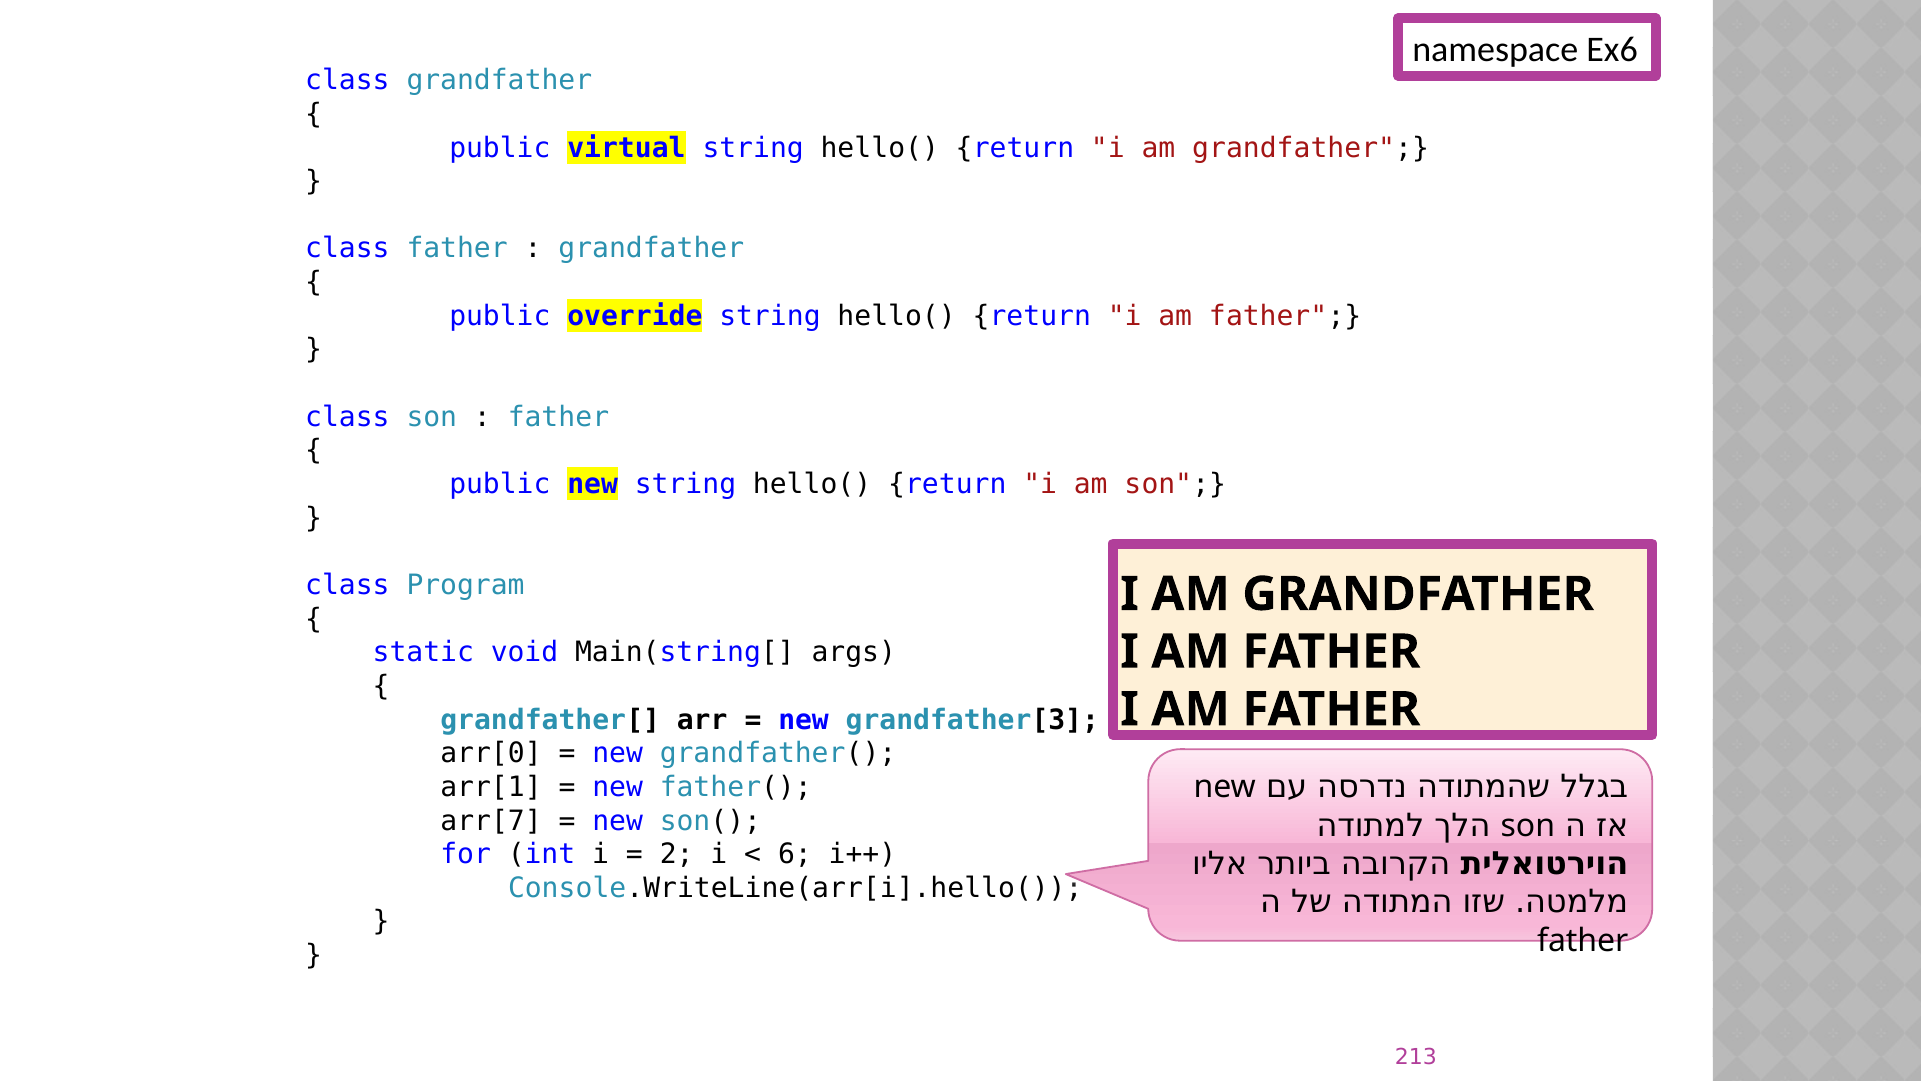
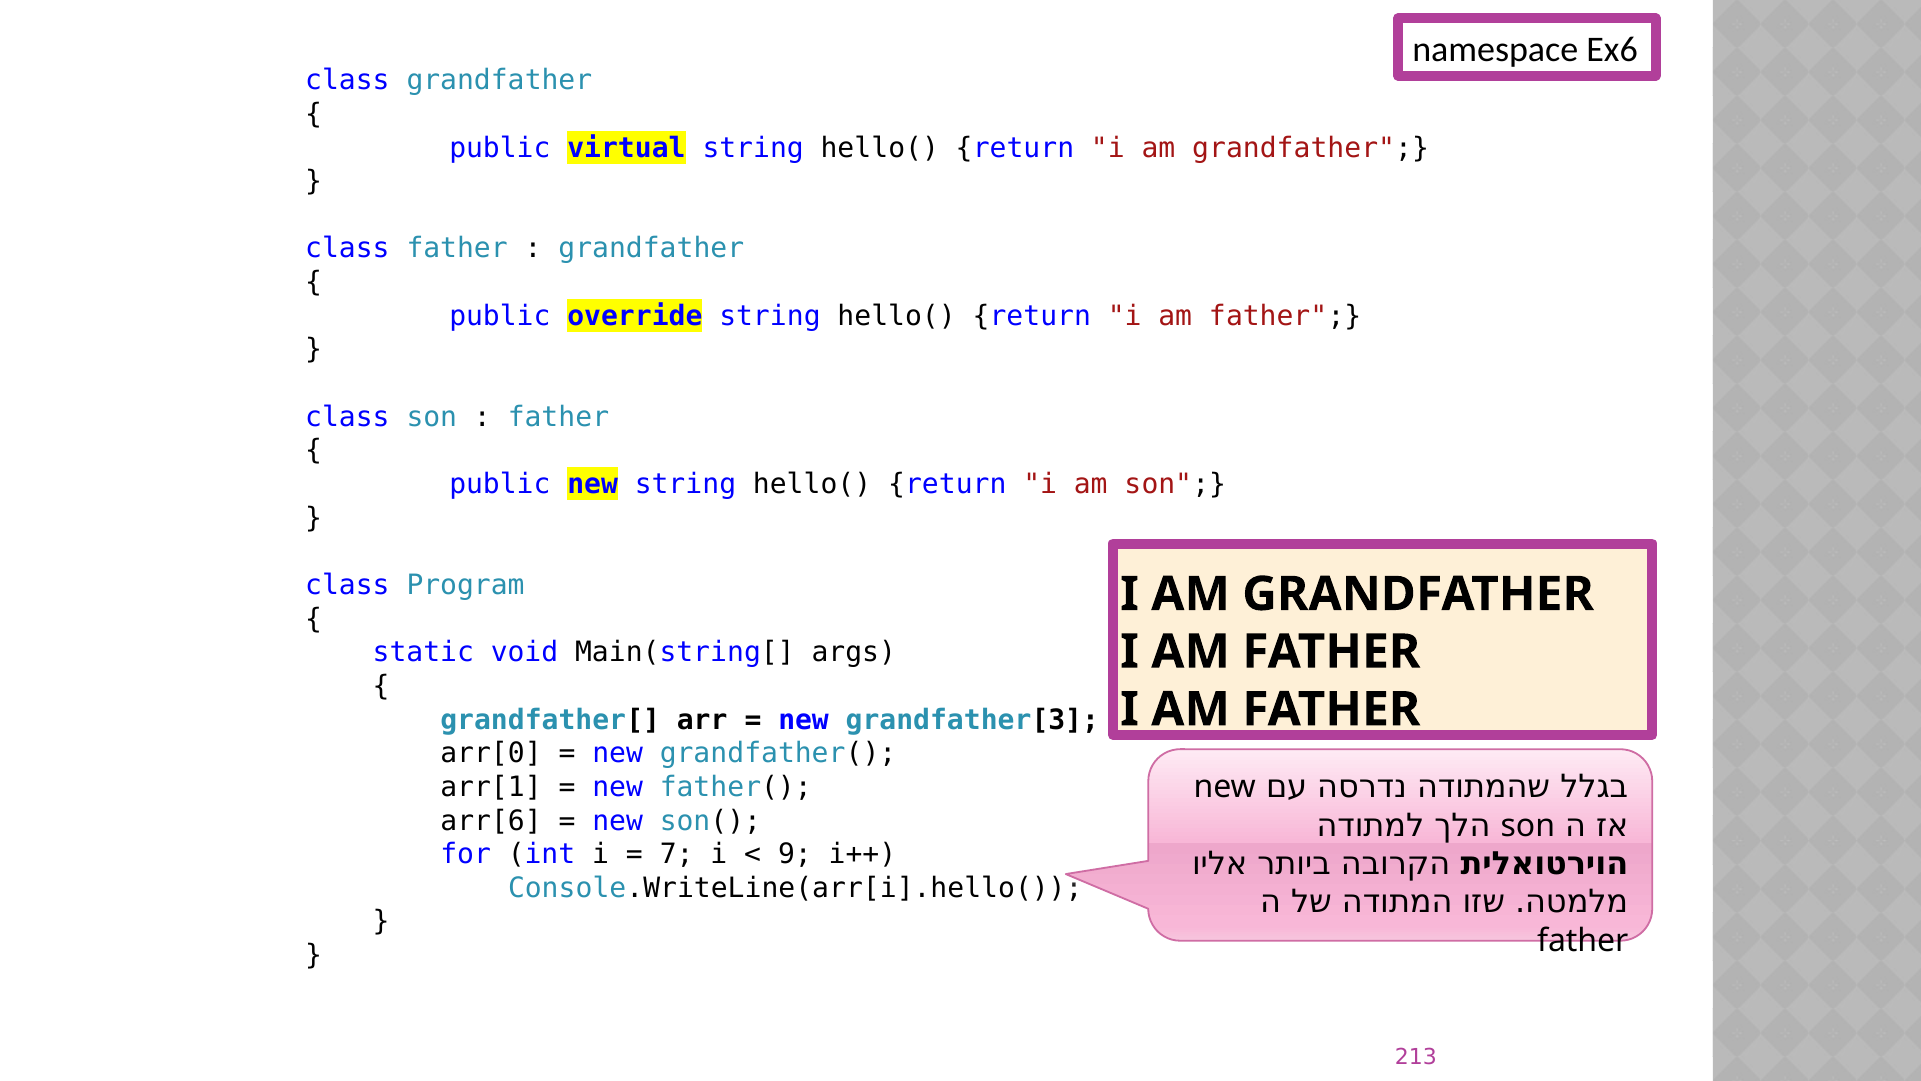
arr[7: arr[7 -> arr[6
2: 2 -> 7
6: 6 -> 9
